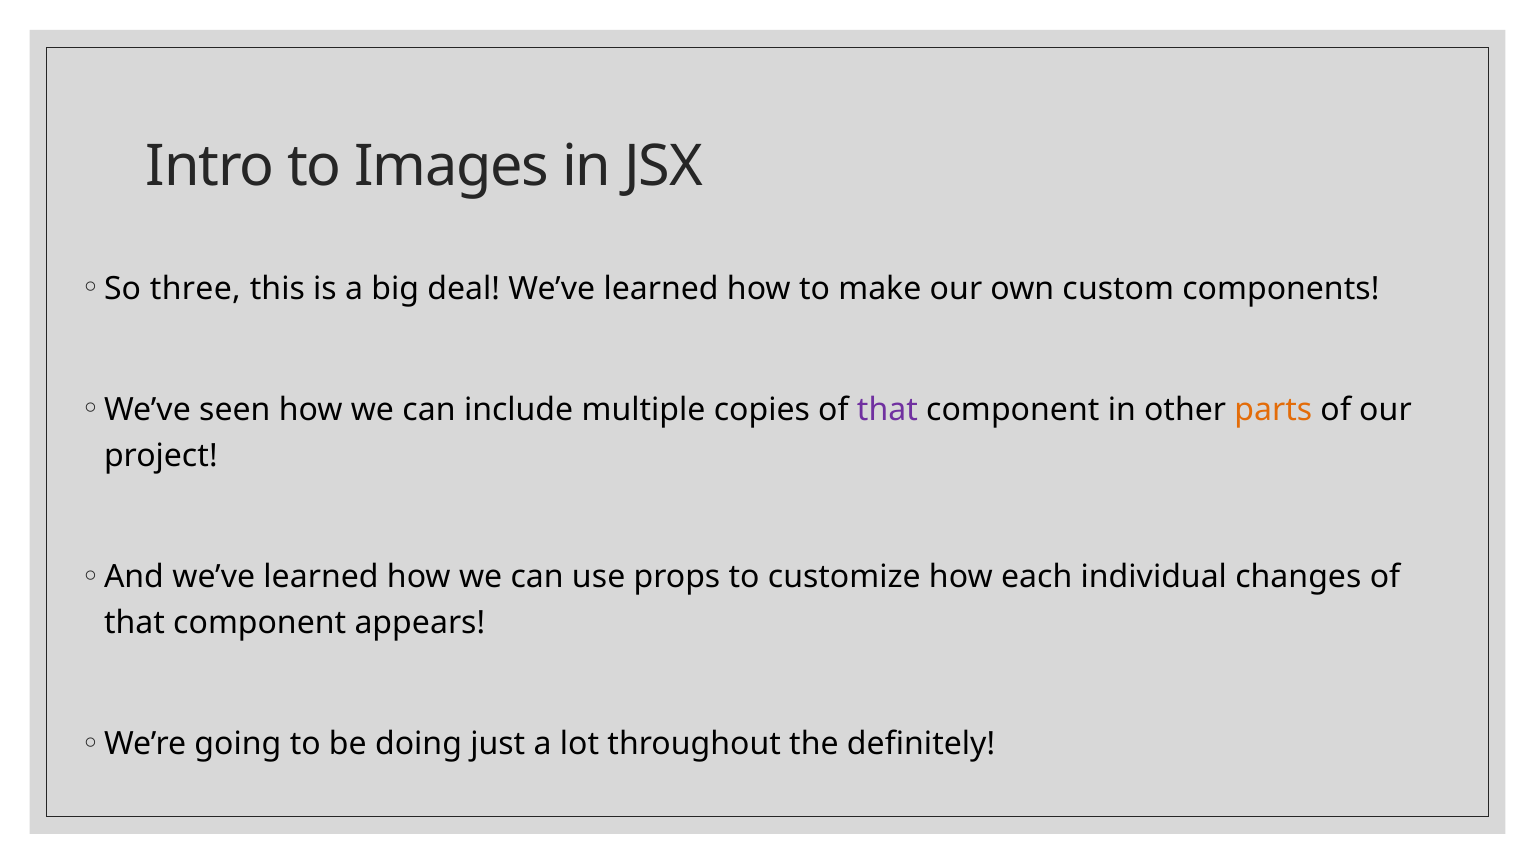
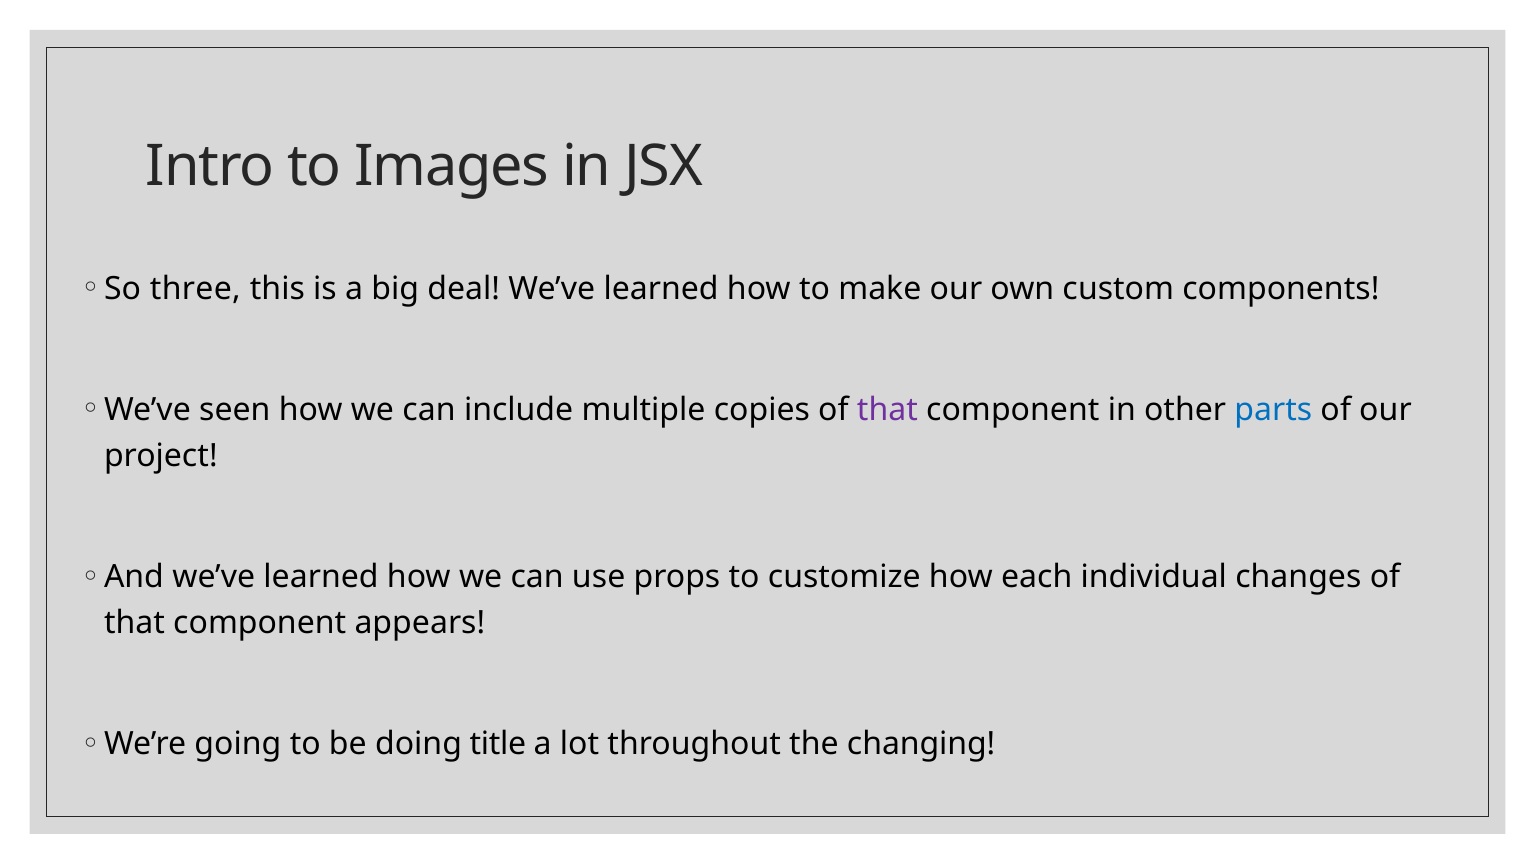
parts colour: orange -> blue
just: just -> title
definitely: definitely -> changing
